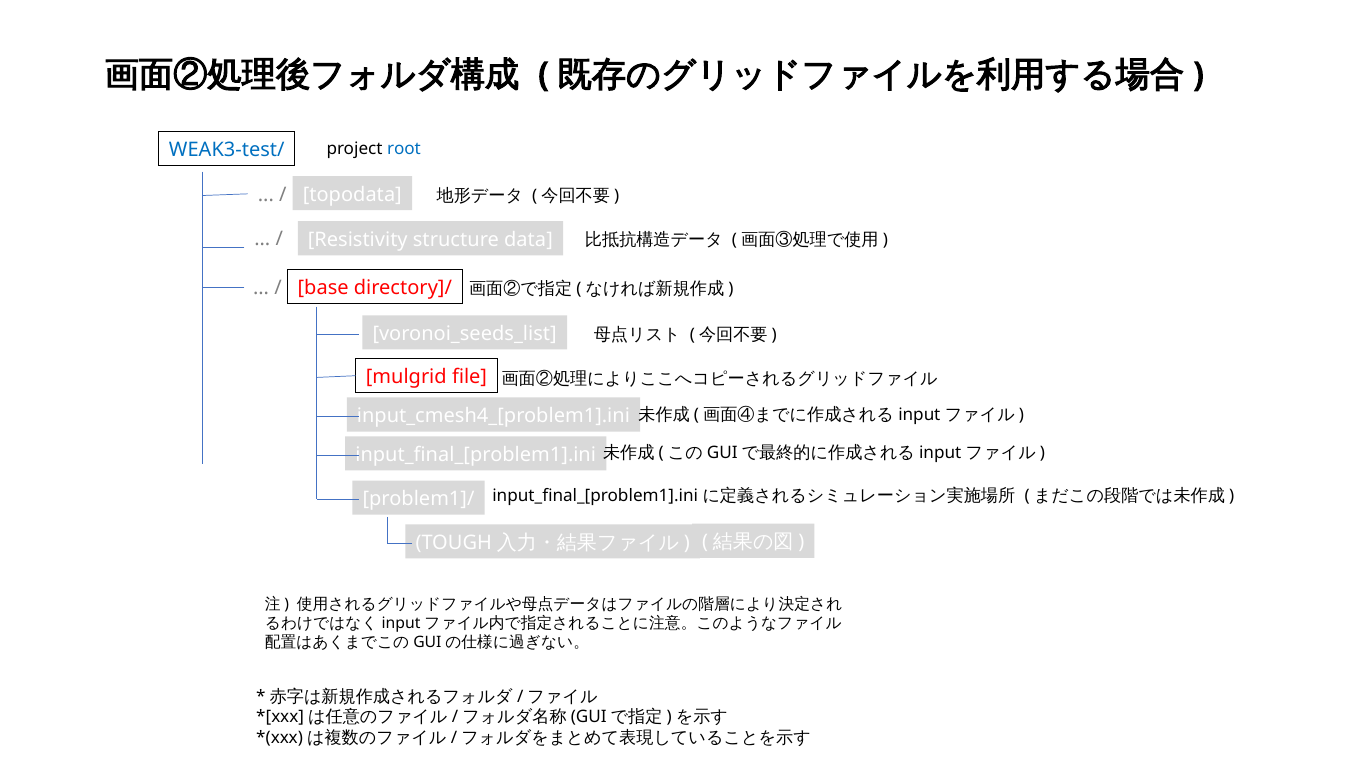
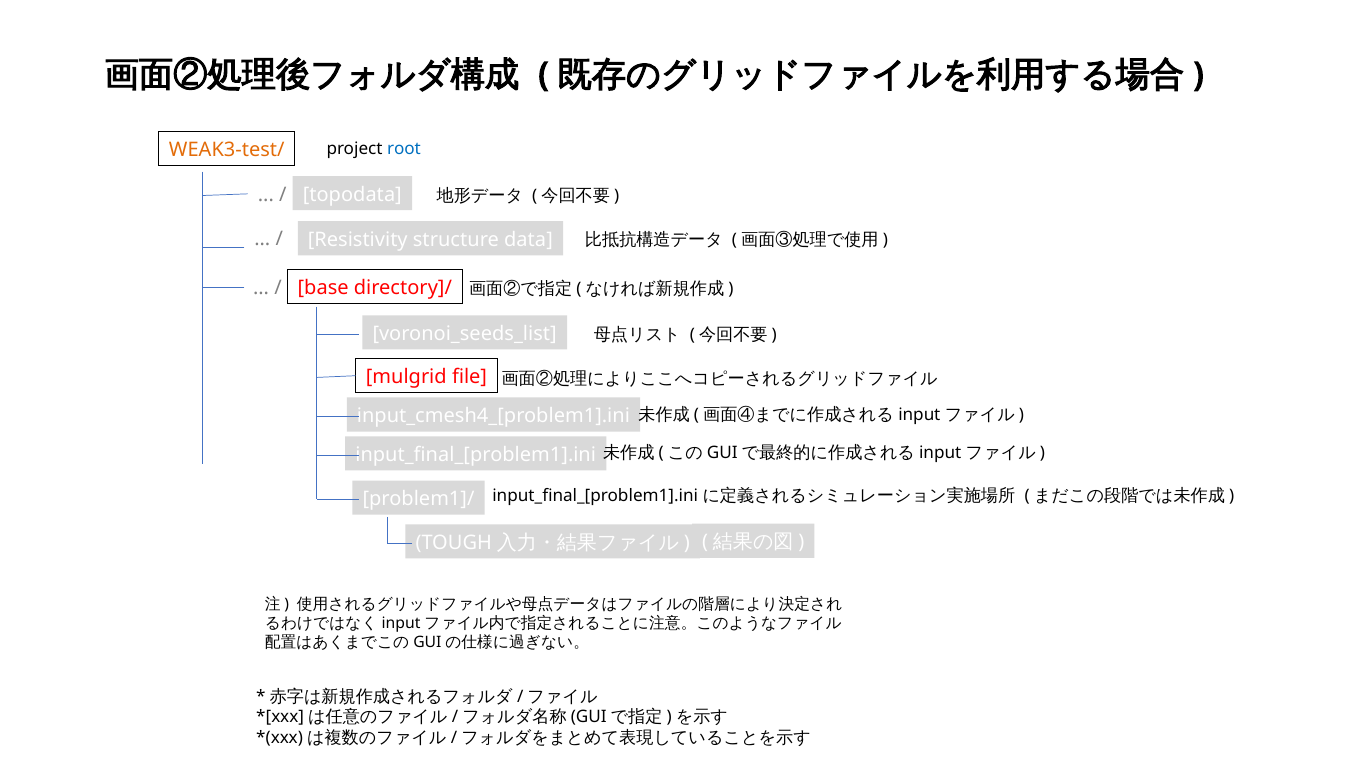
WEAK3-test/ colour: blue -> orange
